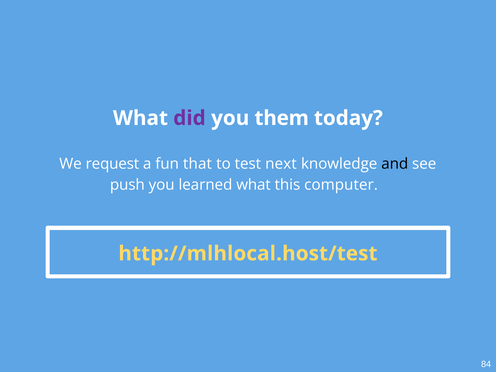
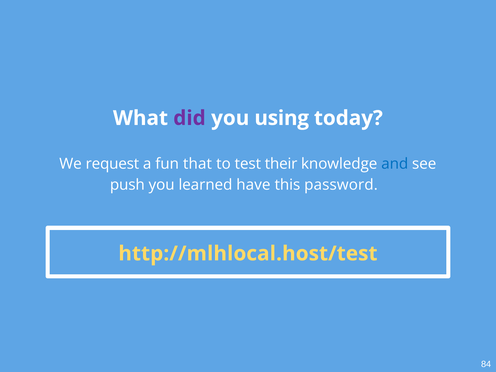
them: them -> using
next: next -> their
and colour: black -> blue
learned what: what -> have
computer: computer -> password
